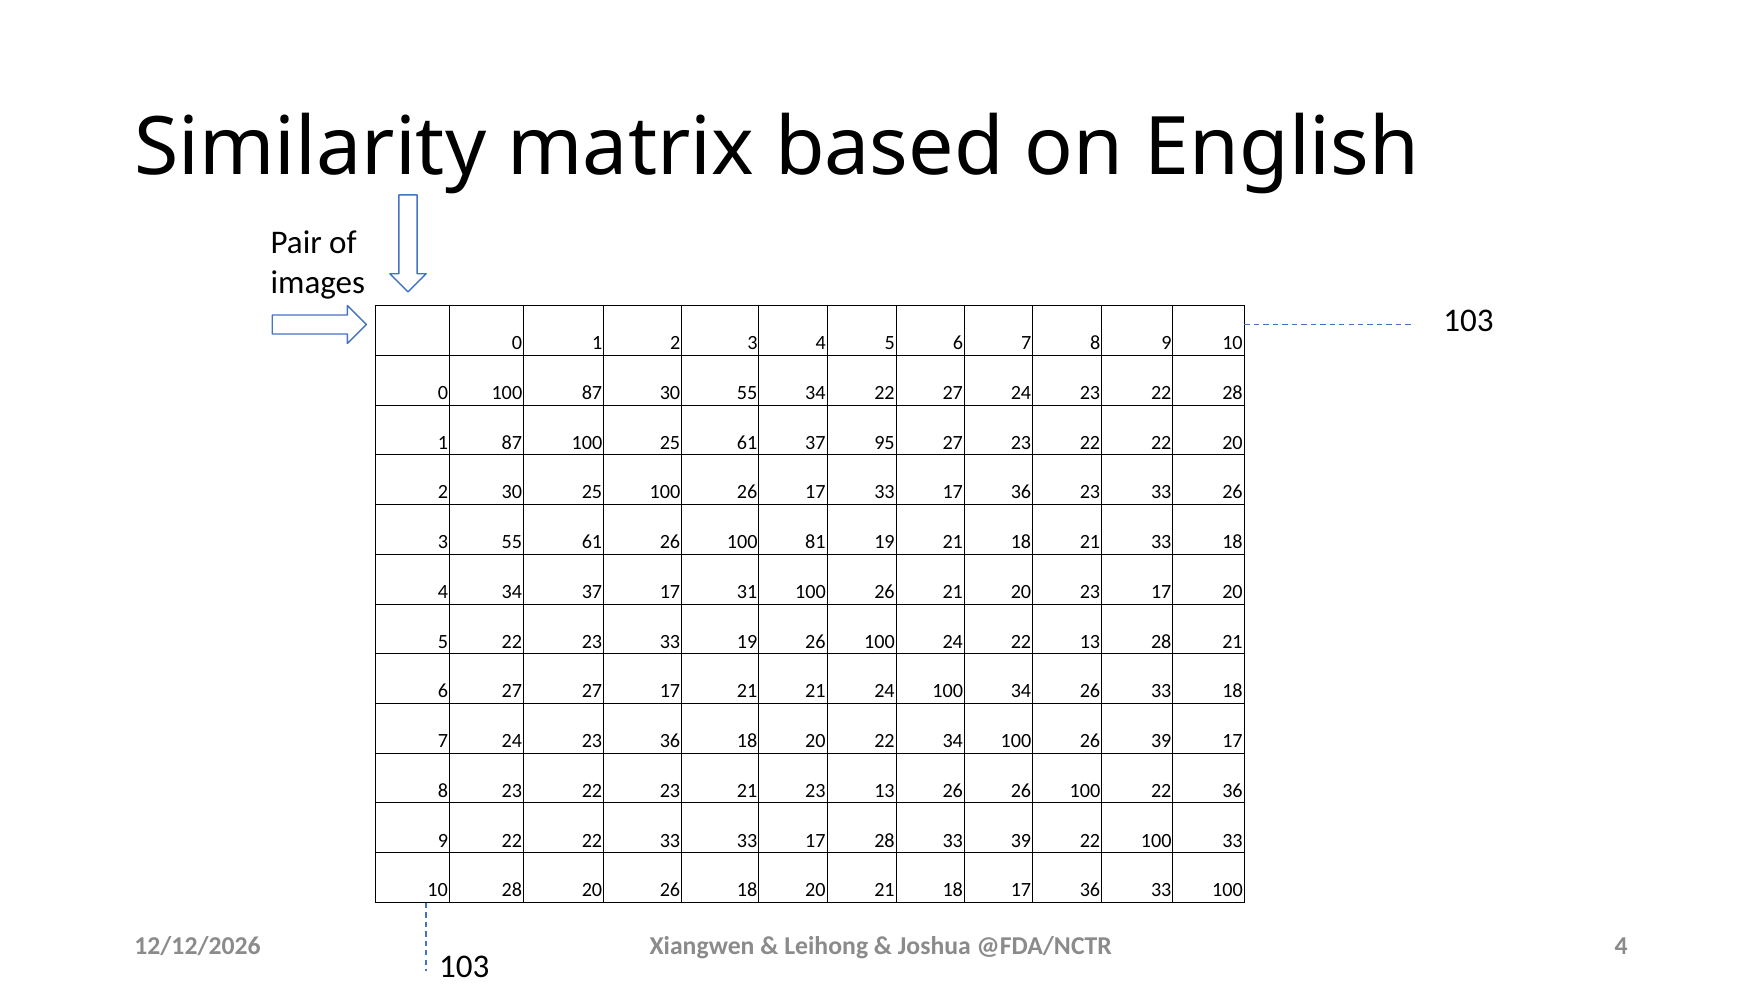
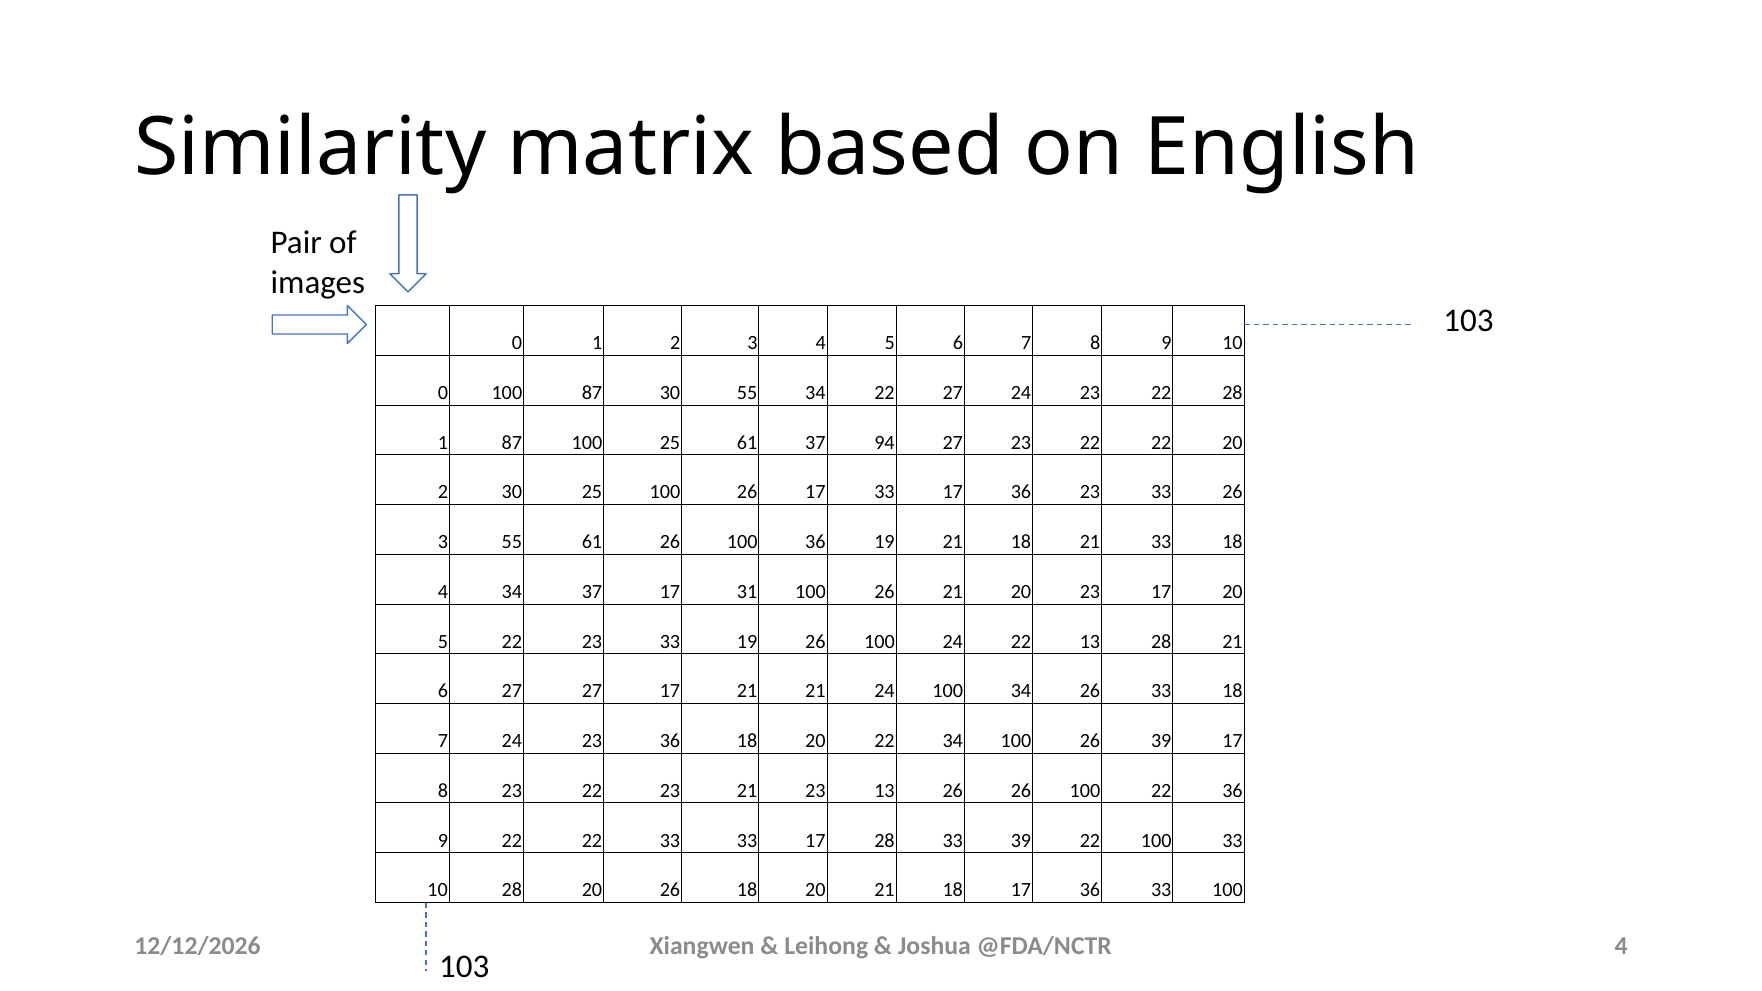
95: 95 -> 94
100 81: 81 -> 36
